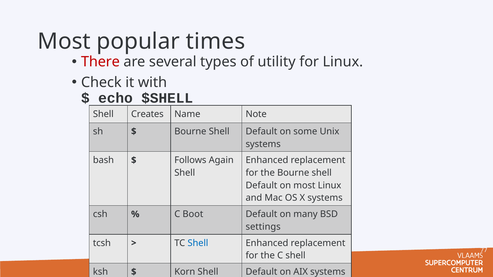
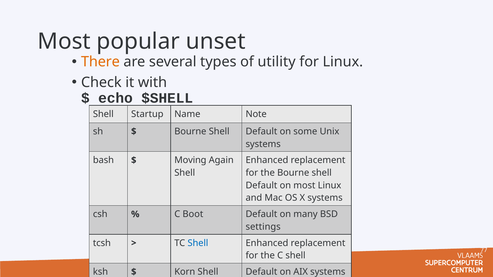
times: times -> unset
There colour: red -> orange
Creates: Creates -> Startup
Follows: Follows -> Moving
